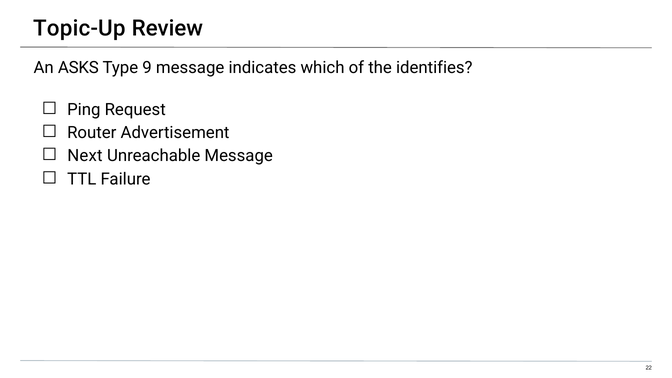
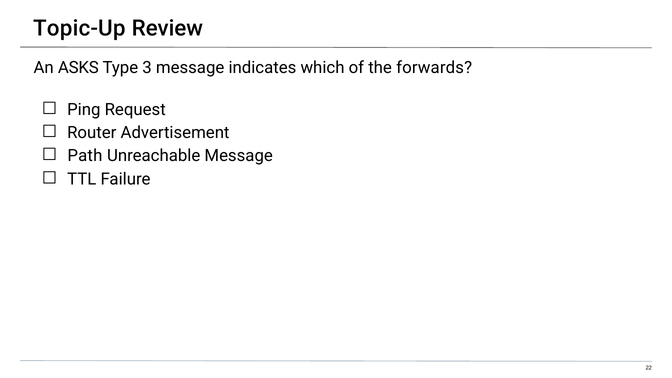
9: 9 -> 3
identifies: identifies -> forwards
Next: Next -> Path
